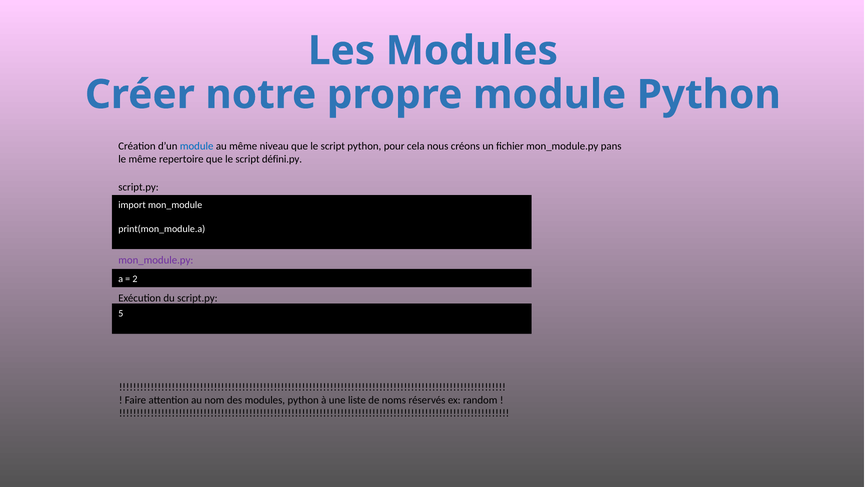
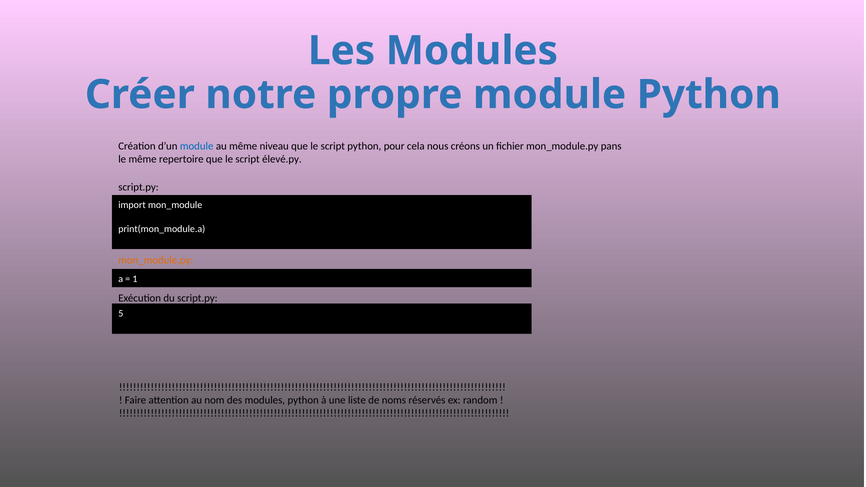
défini.py: défini.py -> élevé.py
mon_module.py at (156, 260) colour: purple -> orange
2: 2 -> 1
